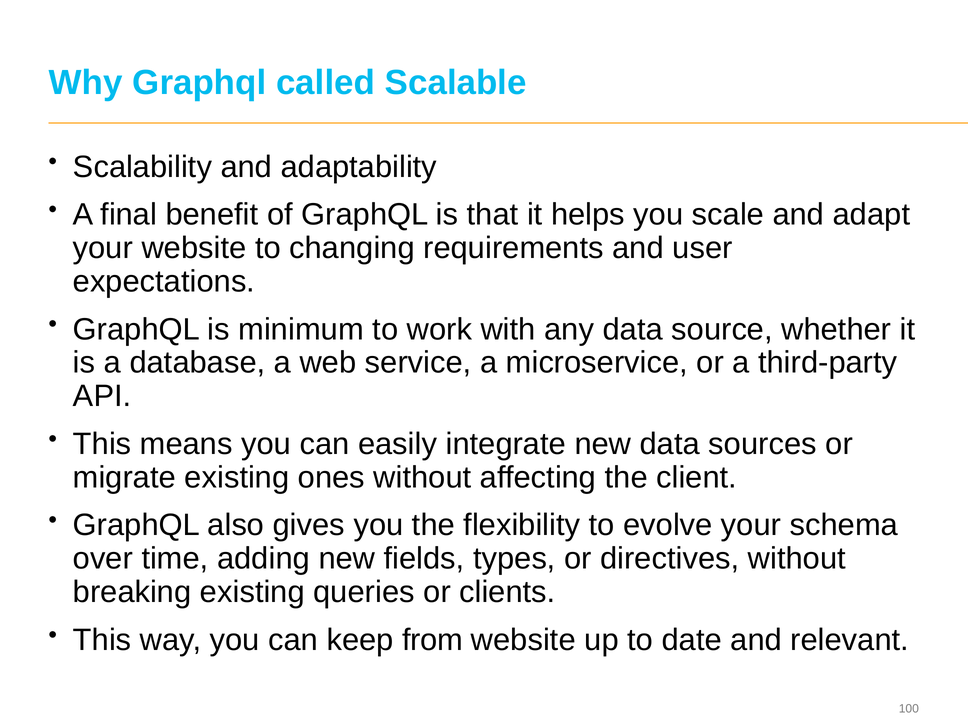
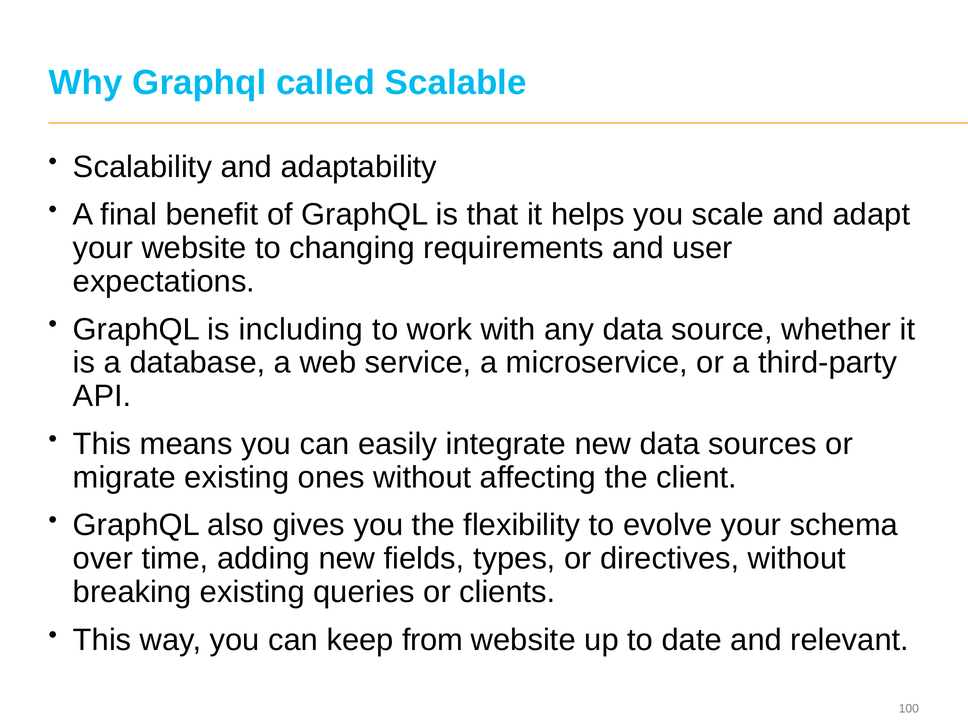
minimum: minimum -> including
